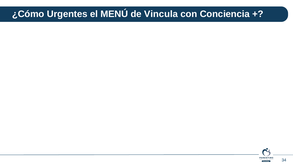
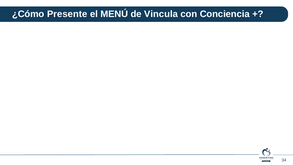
Urgentes: Urgentes -> Presente
